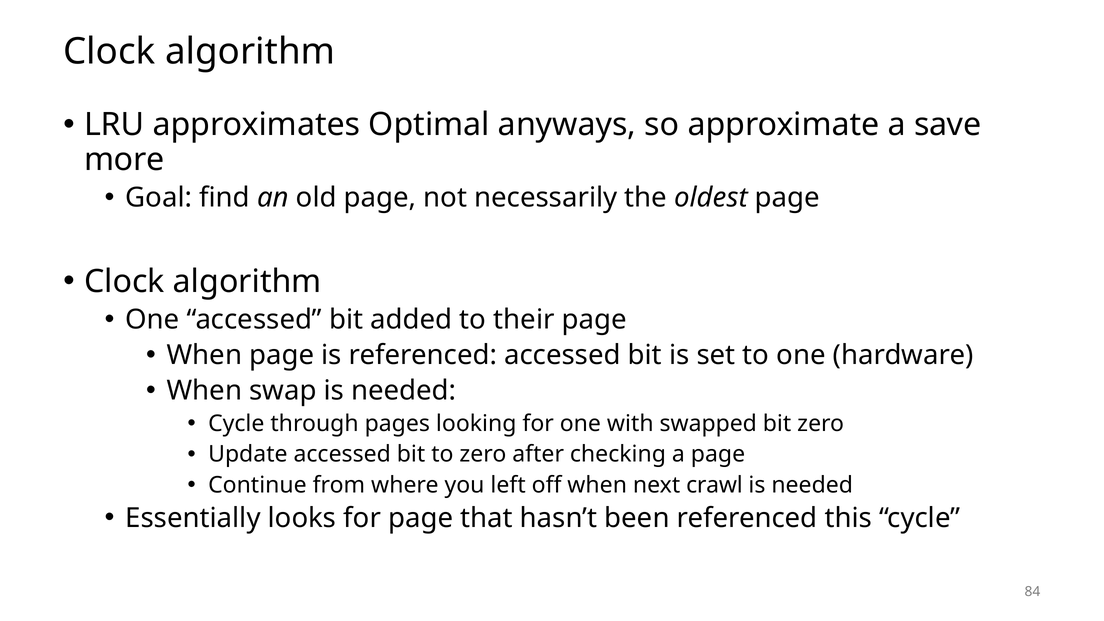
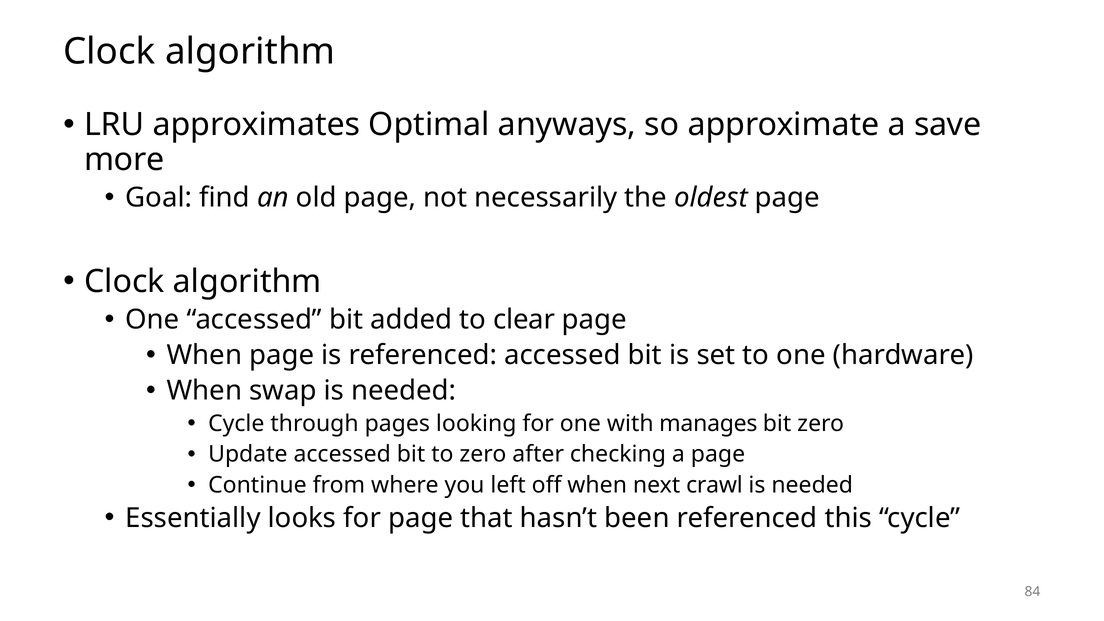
their: their -> clear
swapped: swapped -> manages
